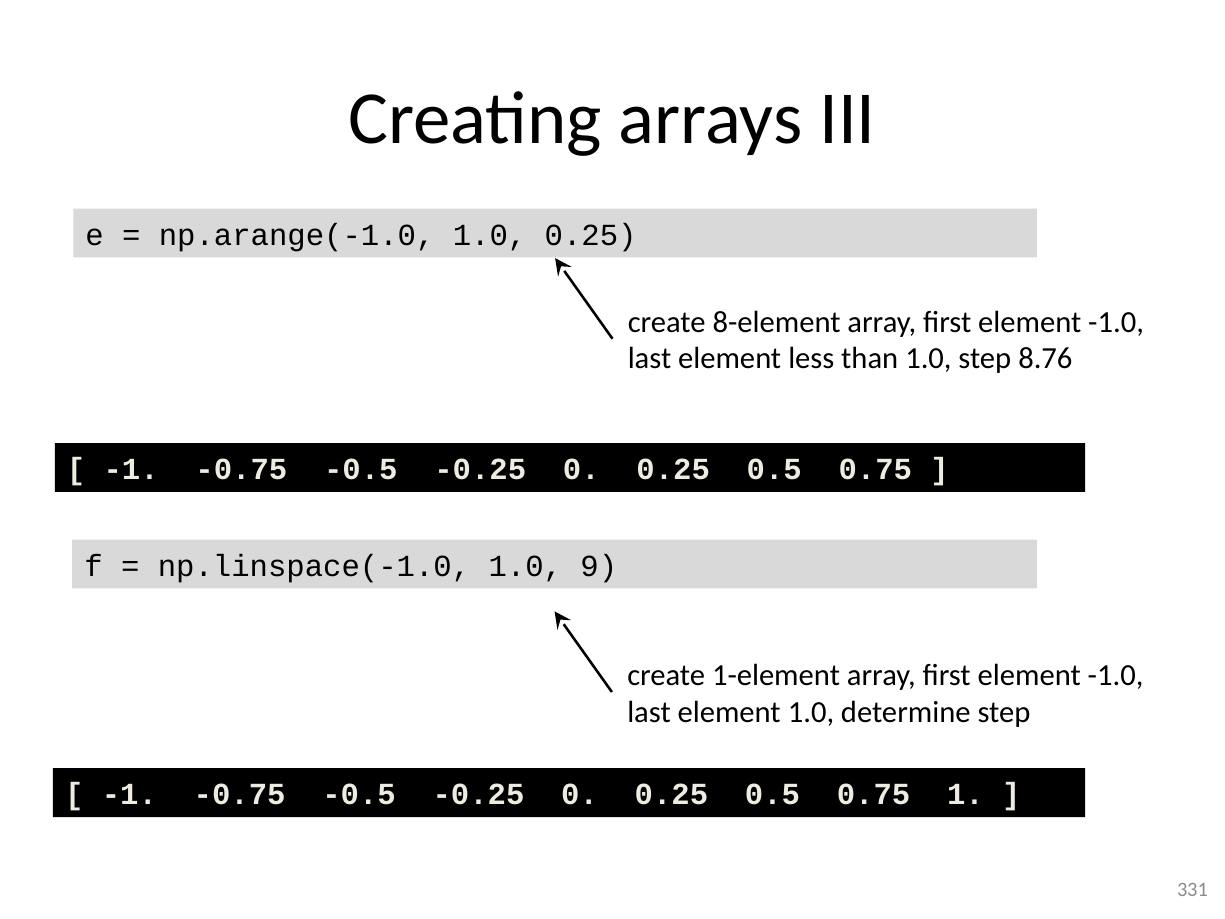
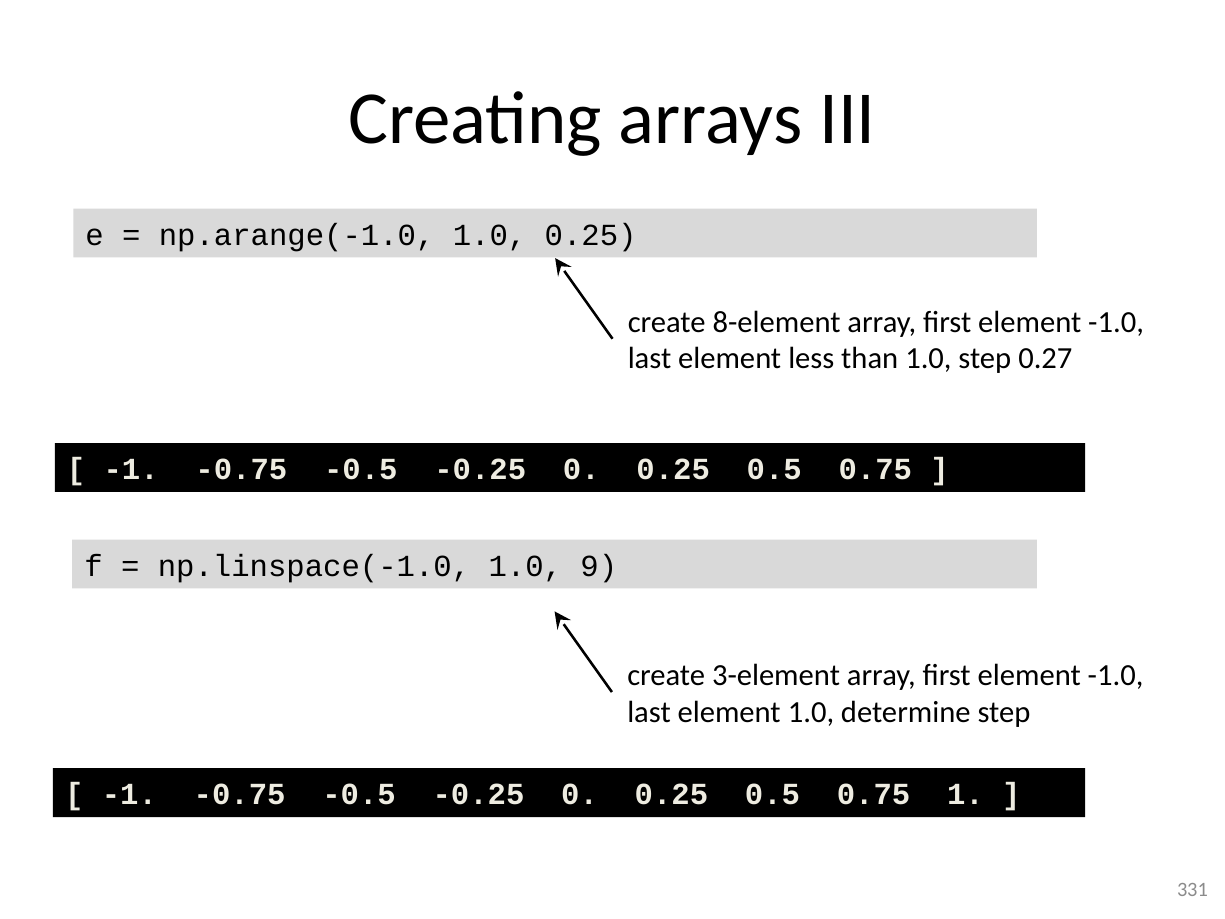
8.76: 8.76 -> 0.27
1-element: 1-element -> 3-element
